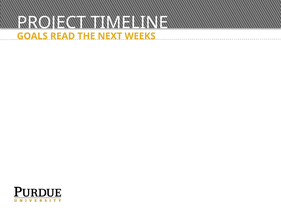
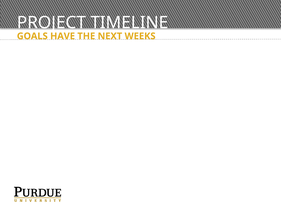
READ: READ -> HAVE
